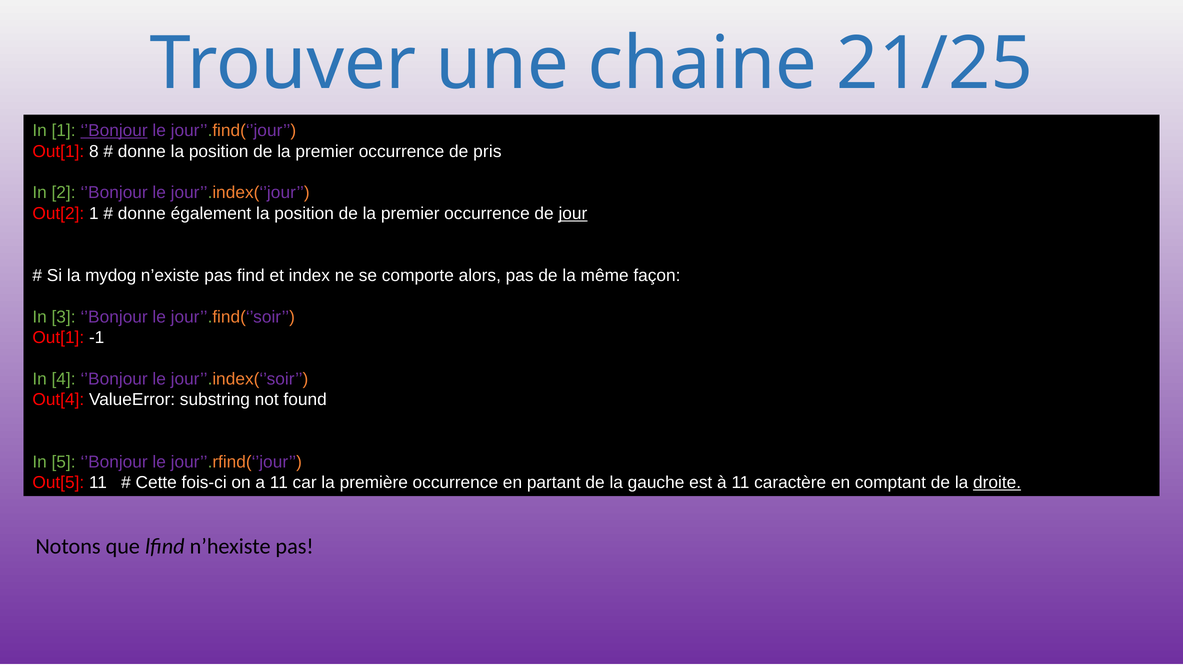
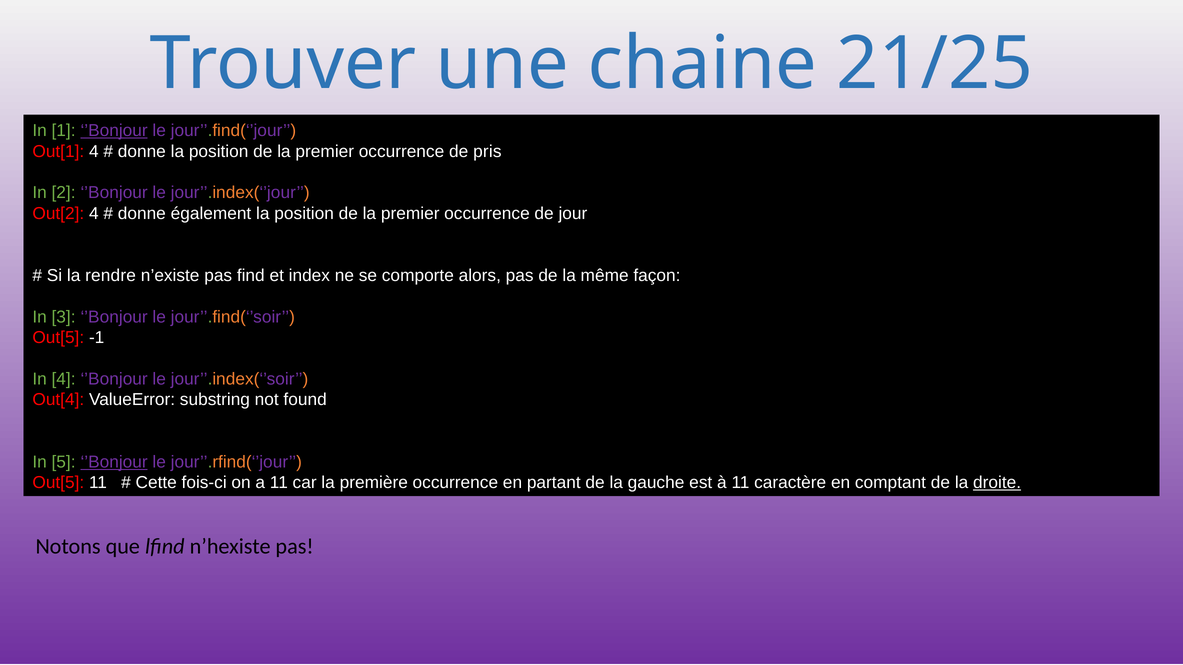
Out[1 8: 8 -> 4
Out[2 1: 1 -> 4
jour underline: present -> none
mydog: mydog -> rendre
Out[1 at (58, 338): Out[1 -> Out[5
’Bonjour at (114, 462) underline: none -> present
